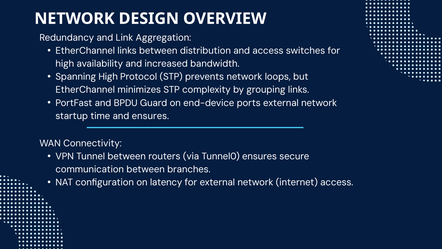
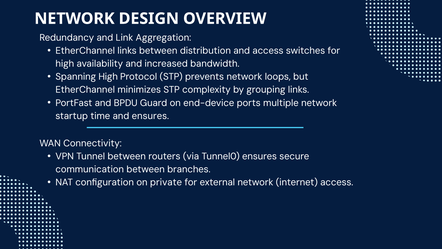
ports external: external -> multiple
latency: latency -> private
